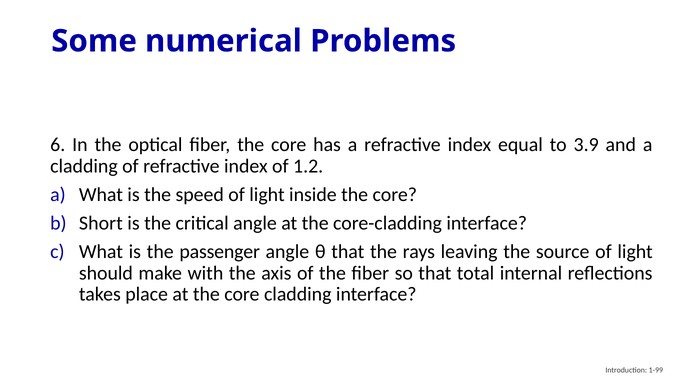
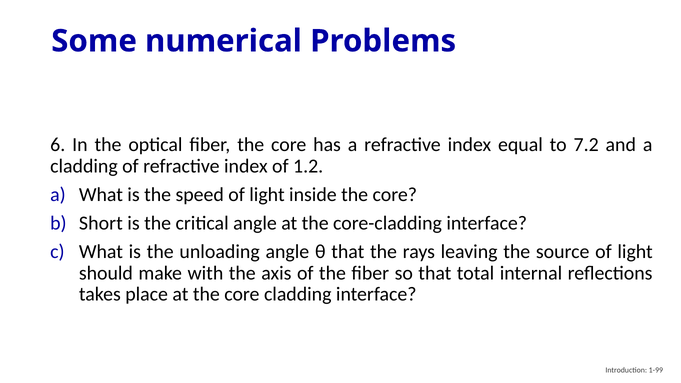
3.9: 3.9 -> 7.2
passenger: passenger -> unloading
